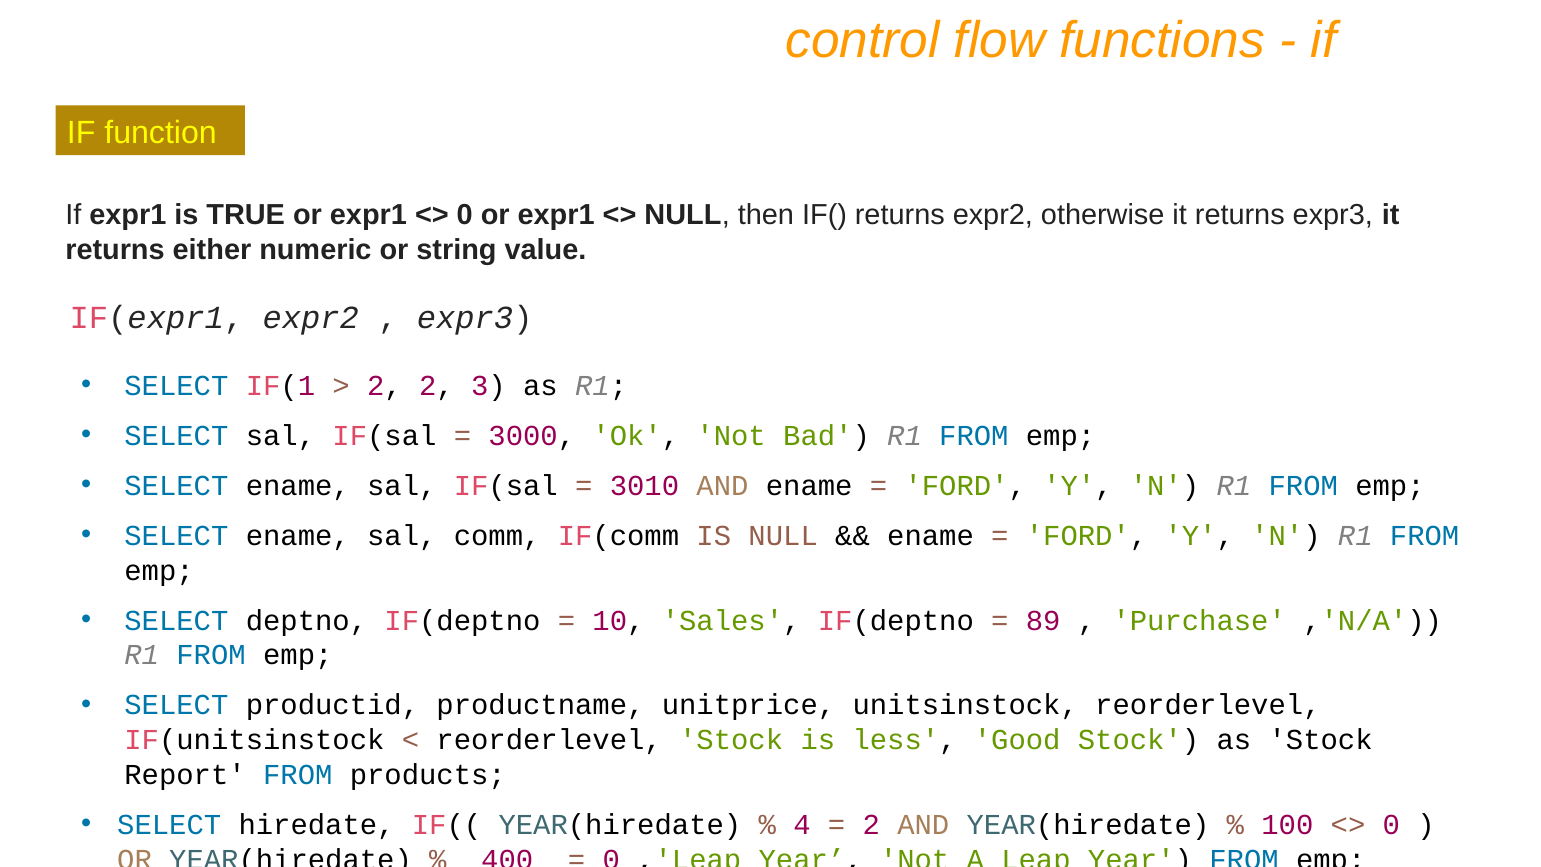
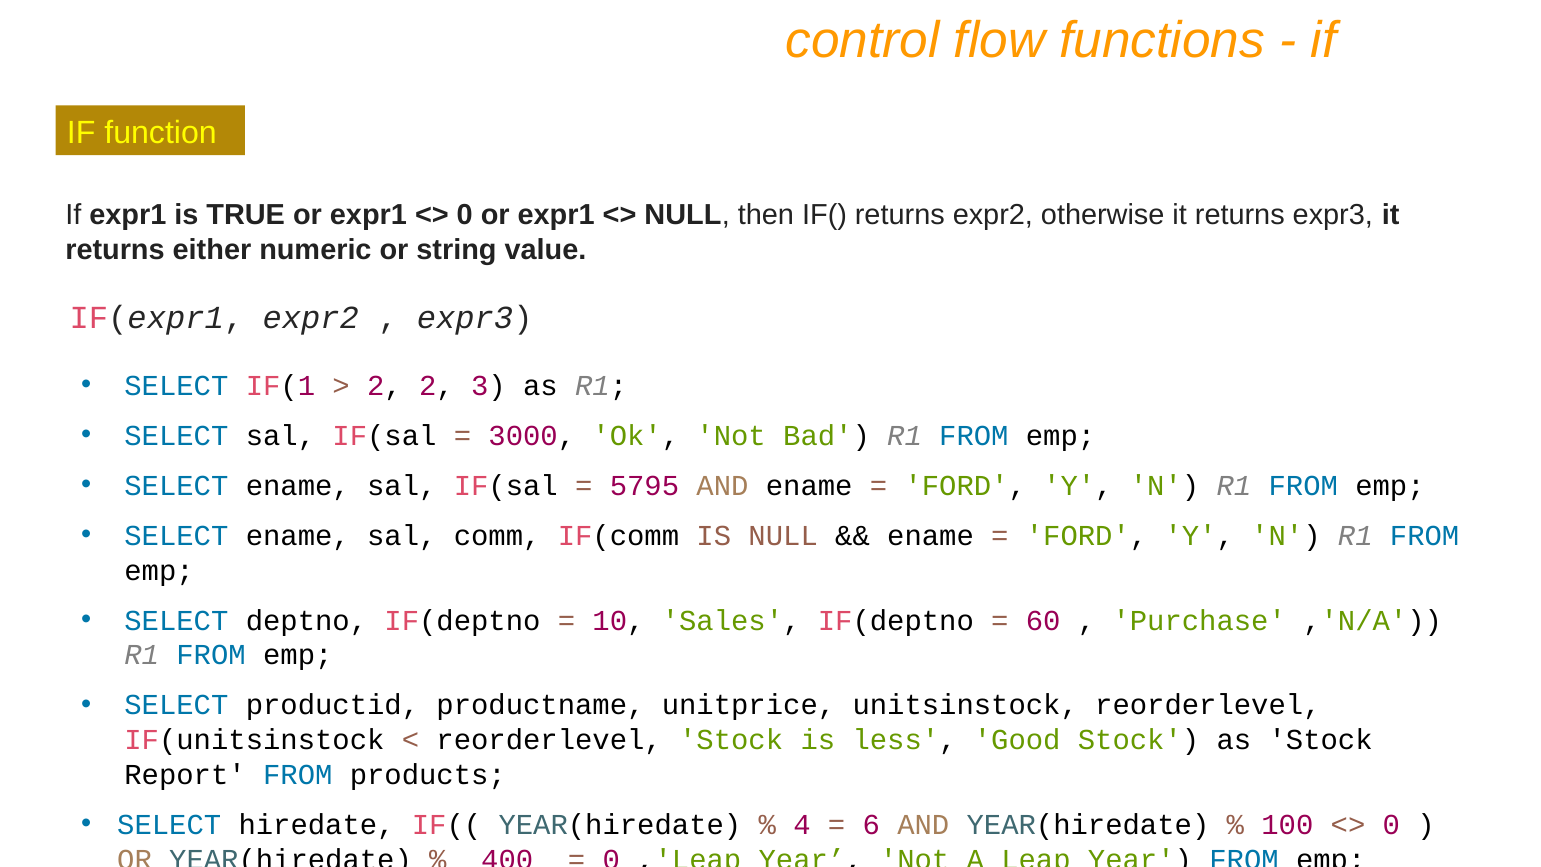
3010: 3010 -> 5795
89: 89 -> 60
2 at (871, 825): 2 -> 6
